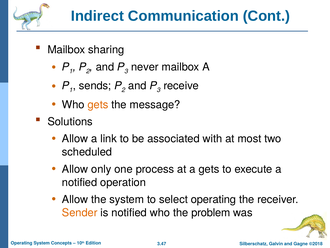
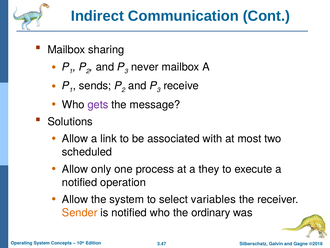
gets at (98, 104) colour: orange -> purple
a gets: gets -> they
select operating: operating -> variables
problem: problem -> ordinary
